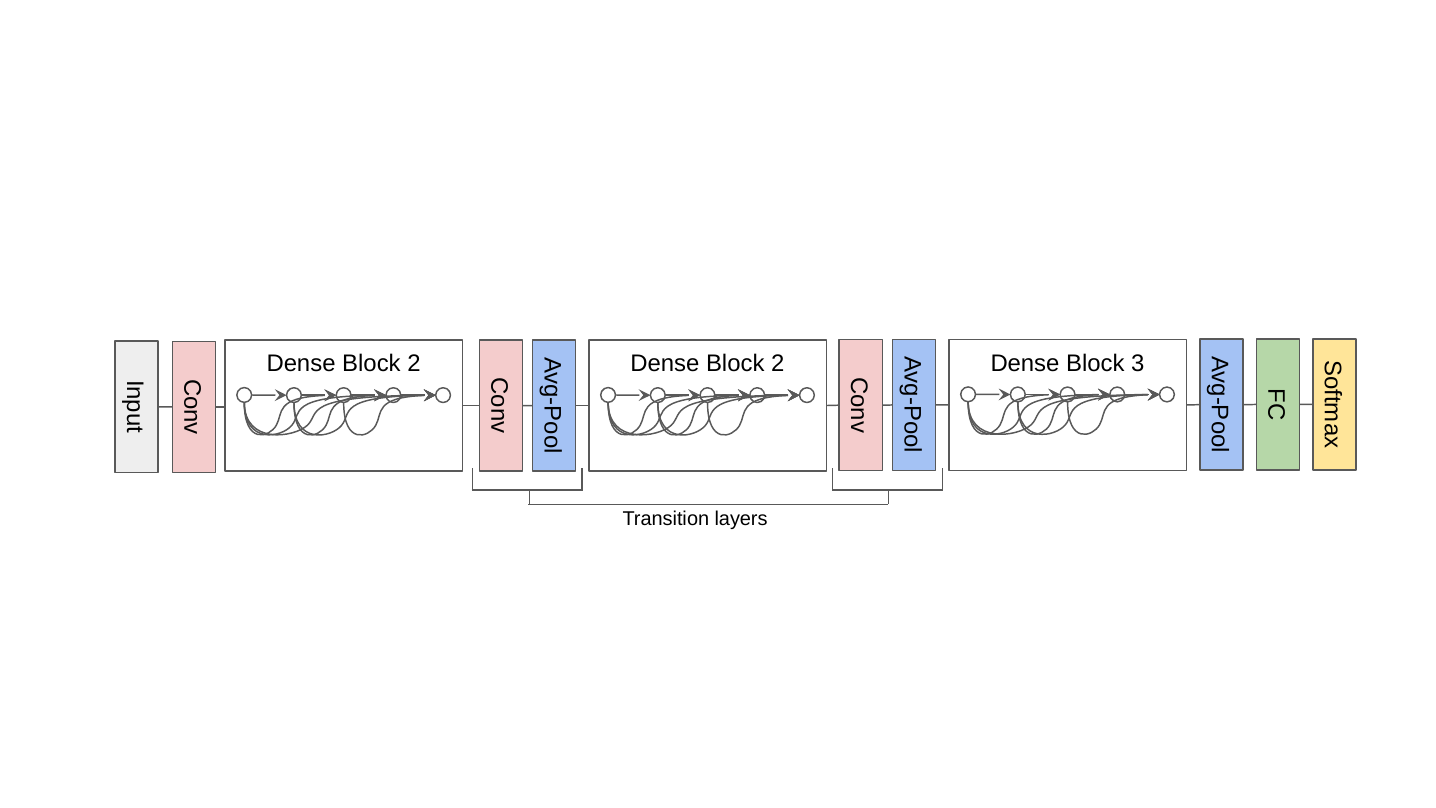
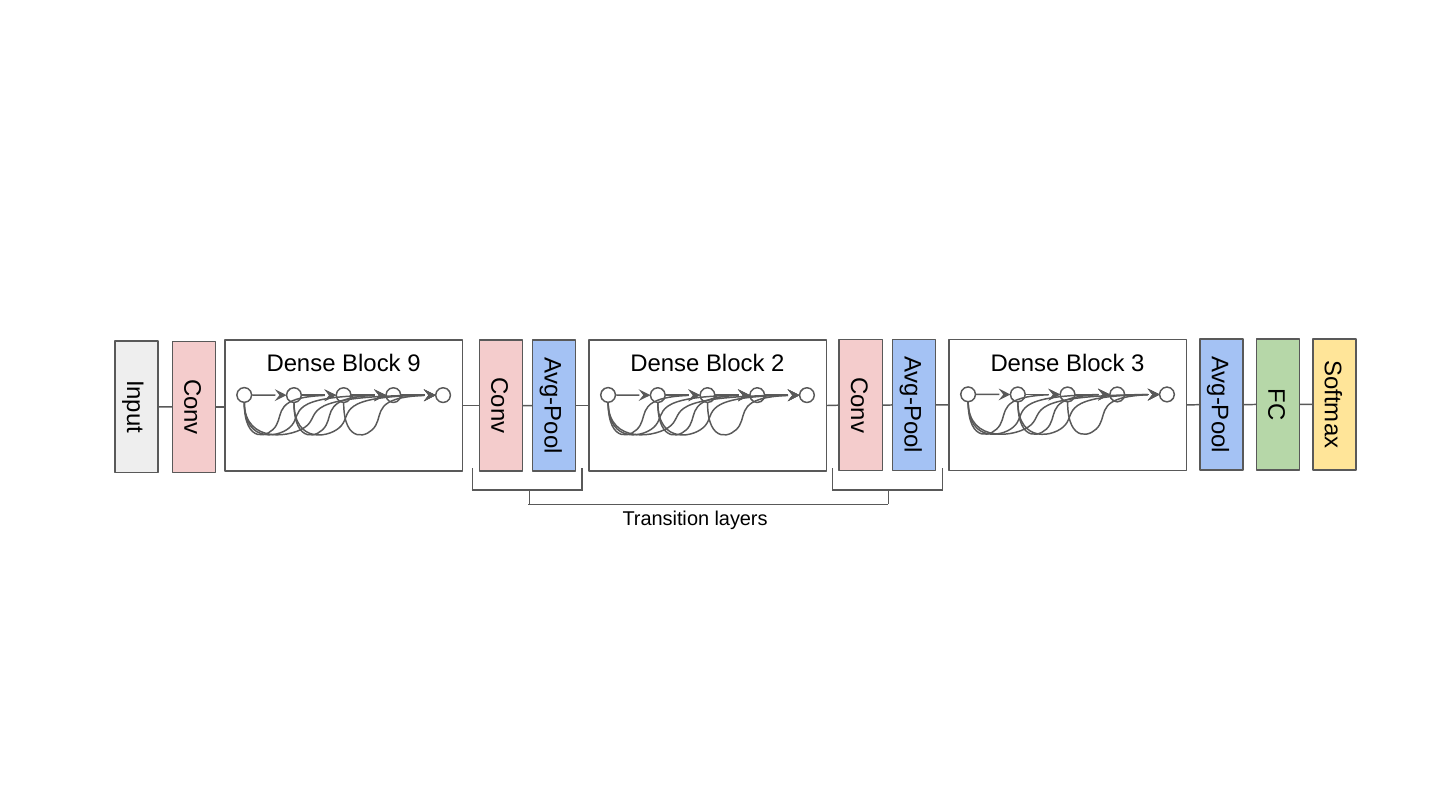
2 at (414, 364): 2 -> 9
